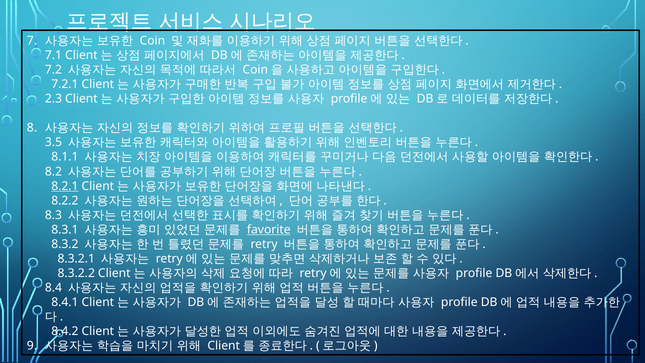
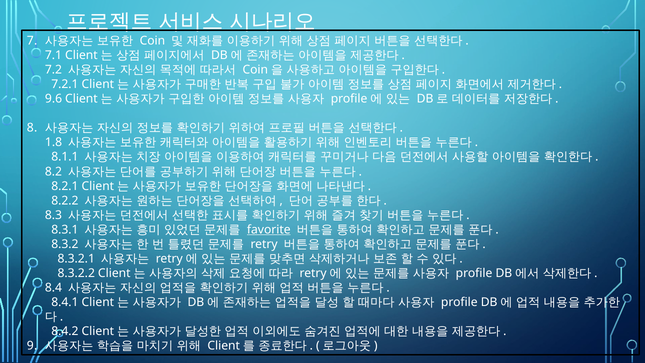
2.3: 2.3 -> 9.6
3.5: 3.5 -> 1.8
8.2.1 underline: present -> none
